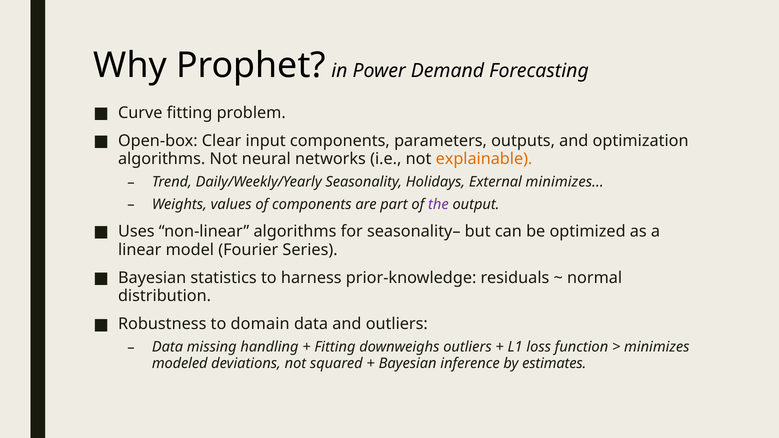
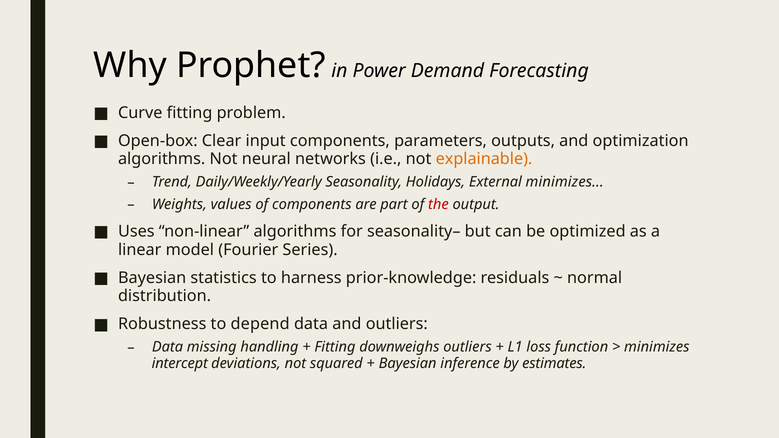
the colour: purple -> red
domain: domain -> depend
modeled: modeled -> intercept
